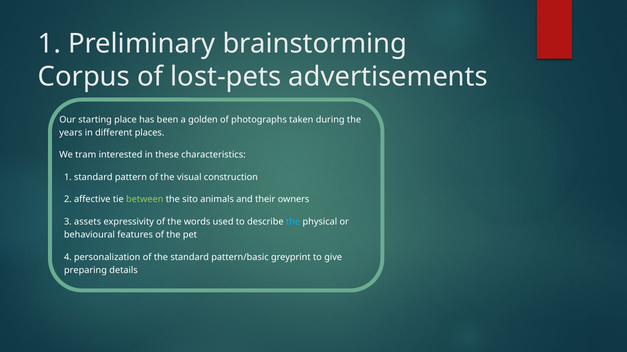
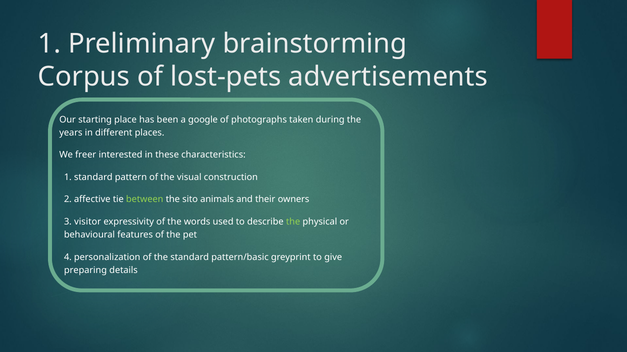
golden: golden -> google
tram: tram -> freer
assets: assets -> visitor
the at (293, 222) colour: light blue -> light green
